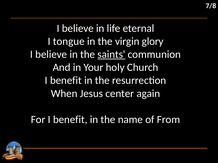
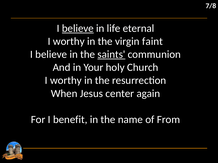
believe at (78, 28) underline: none -> present
tongue at (69, 41): tongue -> worthy
glory: glory -> faint
benefit at (66, 81): benefit -> worthy
